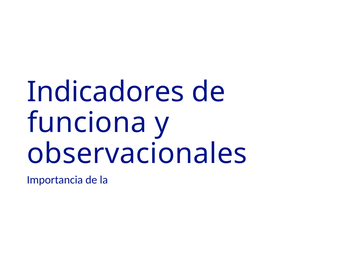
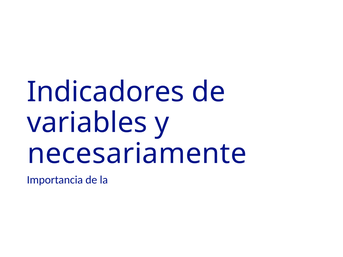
funciona: funciona -> variables
observacionales: observacionales -> necesariamente
